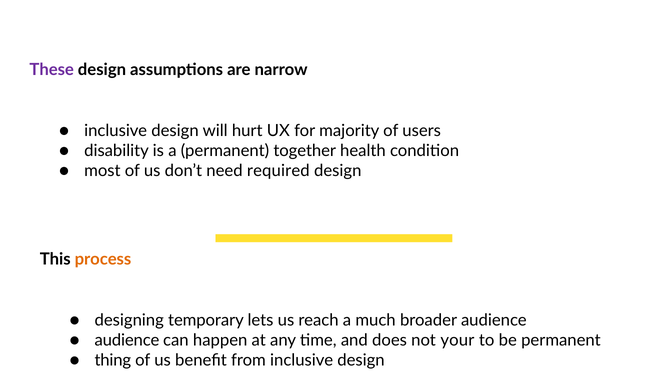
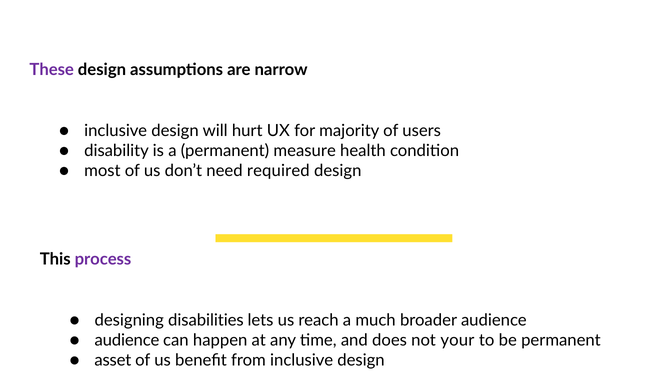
together: together -> measure
process colour: orange -> purple
temporary: temporary -> disabilities
thing: thing -> asset
